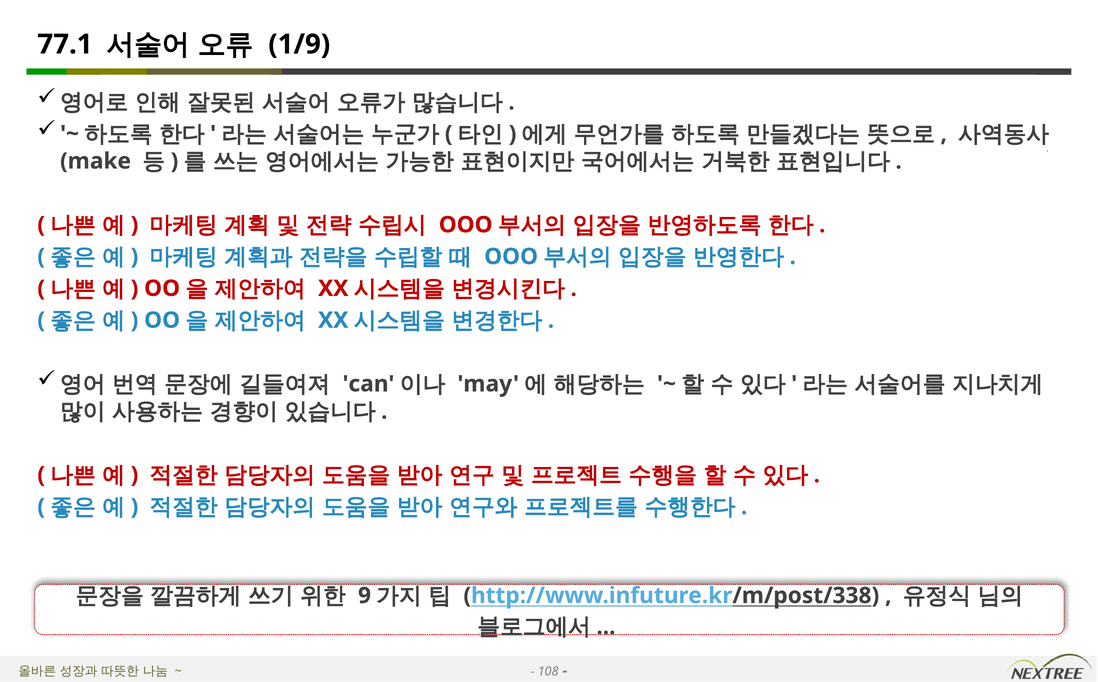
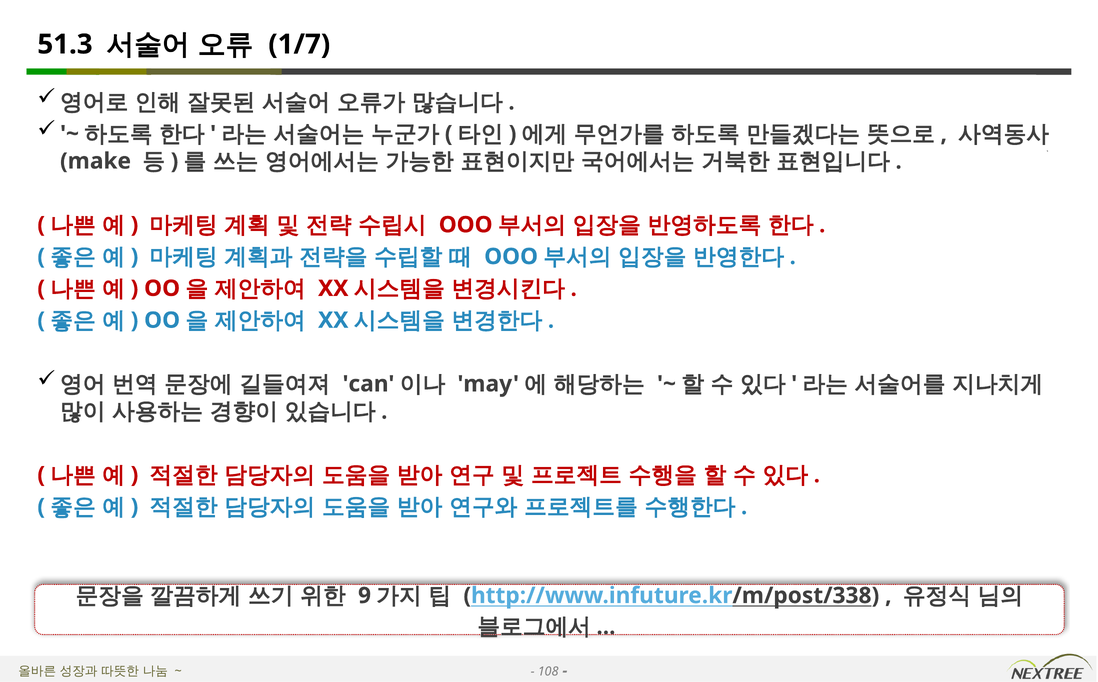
77.1: 77.1 -> 51.3
1/9: 1/9 -> 1/7
